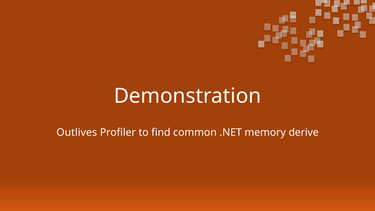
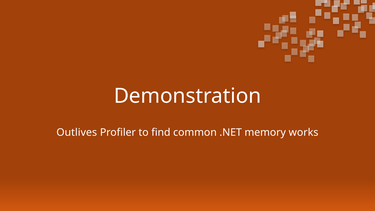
derive: derive -> works
